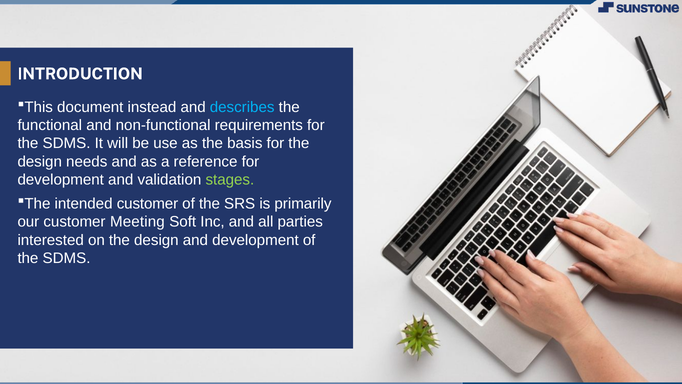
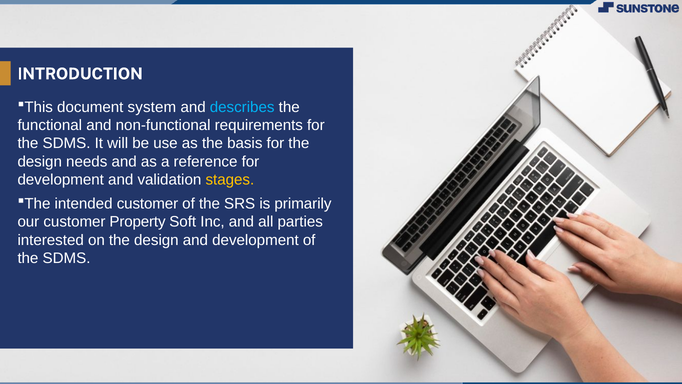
instead: instead -> system
stages colour: light green -> yellow
Meeting: Meeting -> Property
